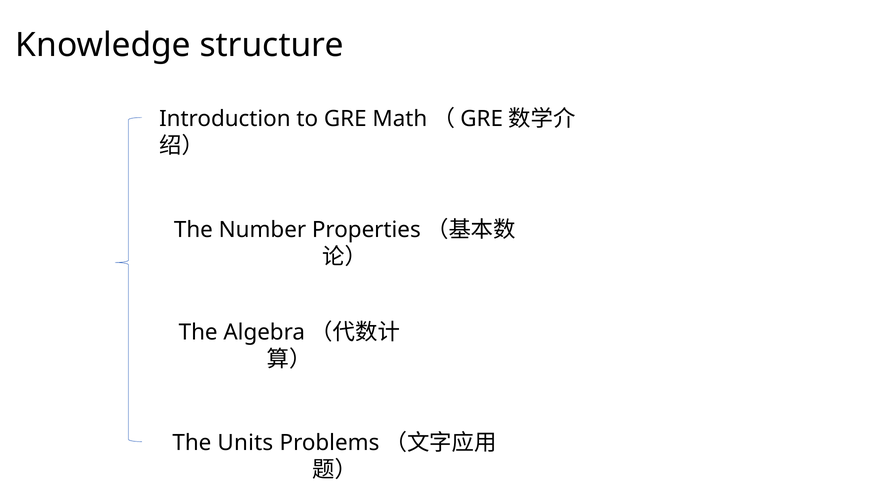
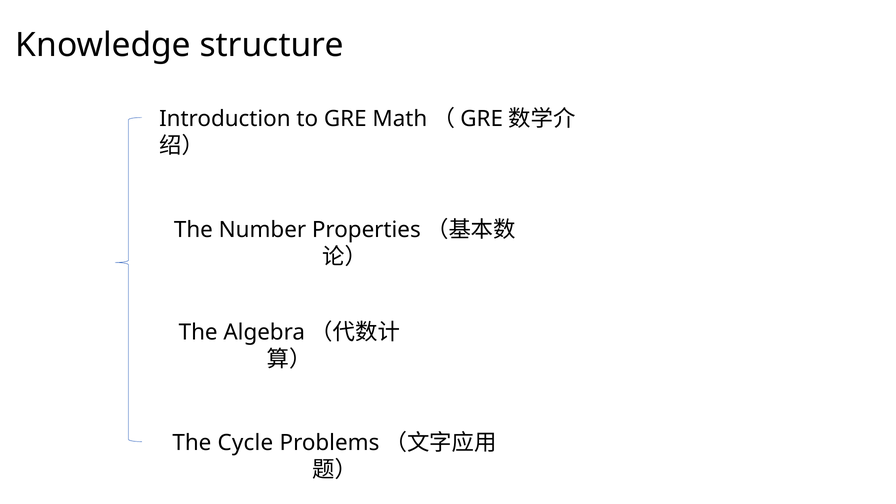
Units: Units -> Cycle
